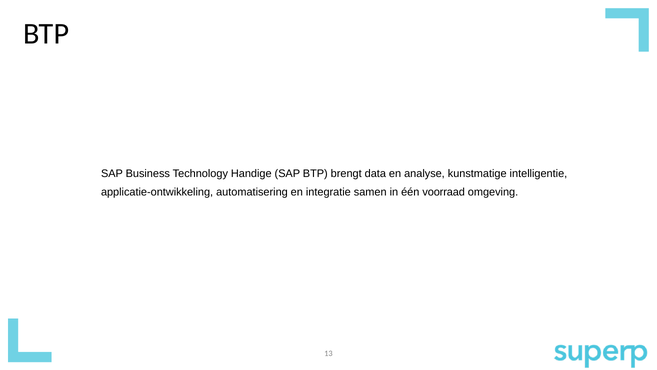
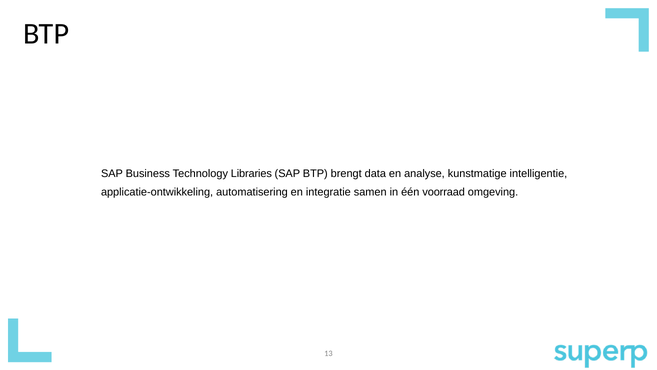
Handige: Handige -> Libraries
